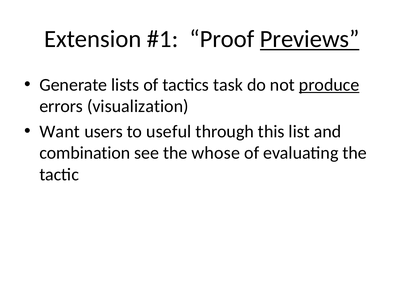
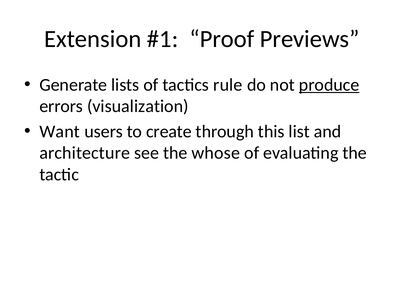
Previews underline: present -> none
task: task -> rule
useful: useful -> create
combination: combination -> architecture
